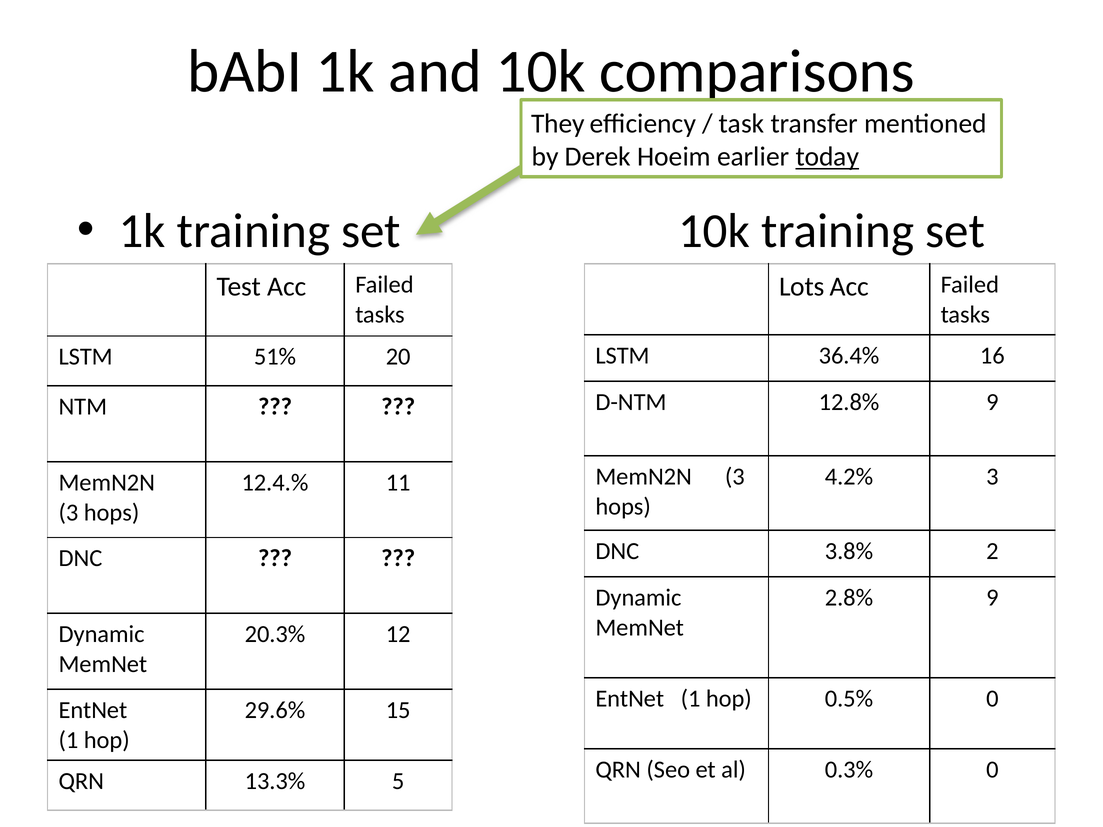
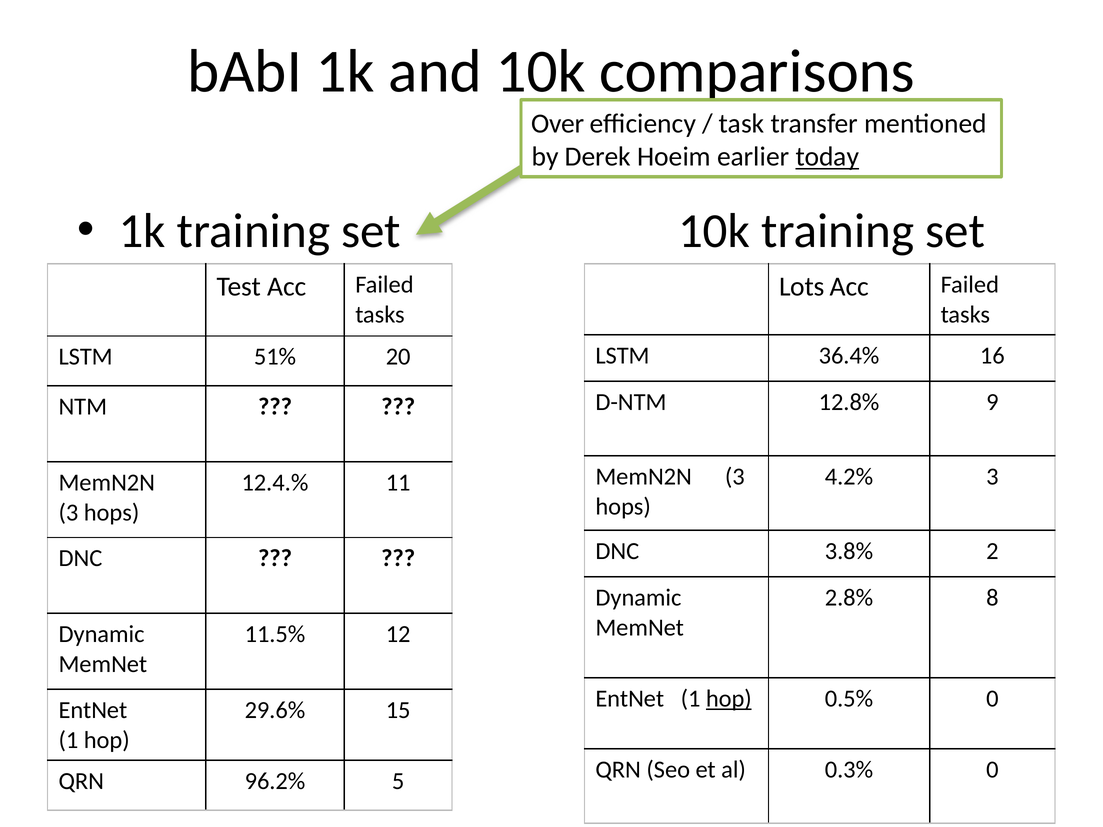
They: They -> Over
2.8% 9: 9 -> 8
20.3%: 20.3% -> 11.5%
hop at (729, 699) underline: none -> present
13.3%: 13.3% -> 96.2%
